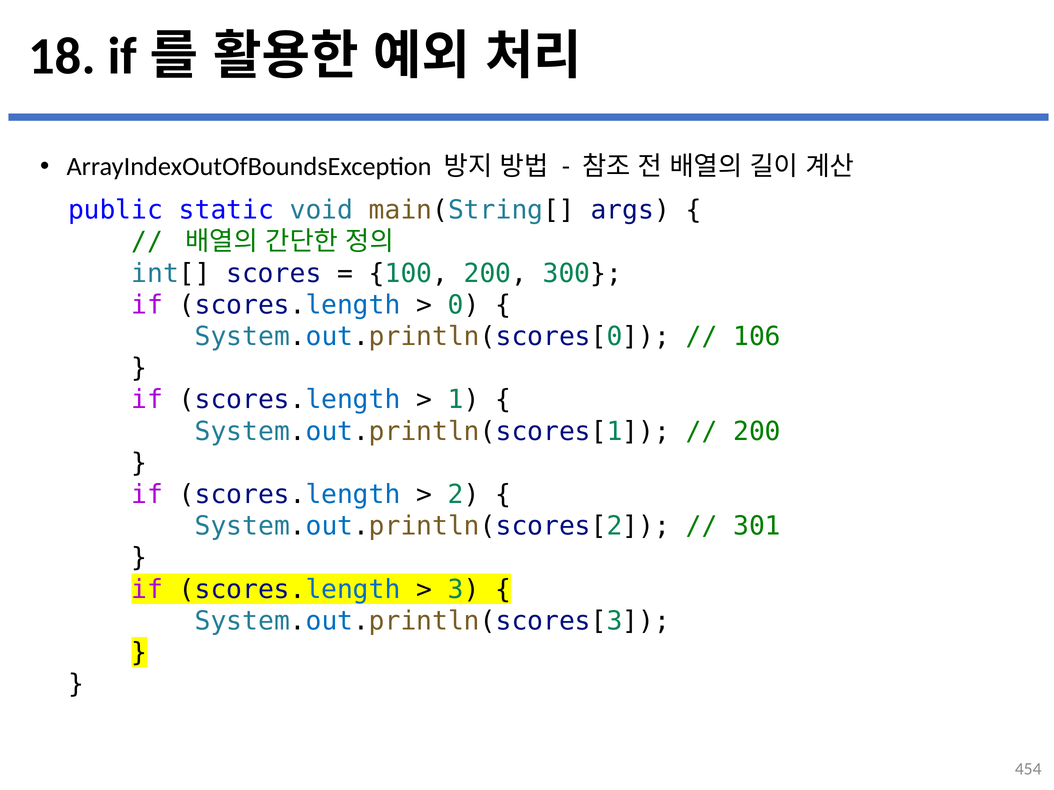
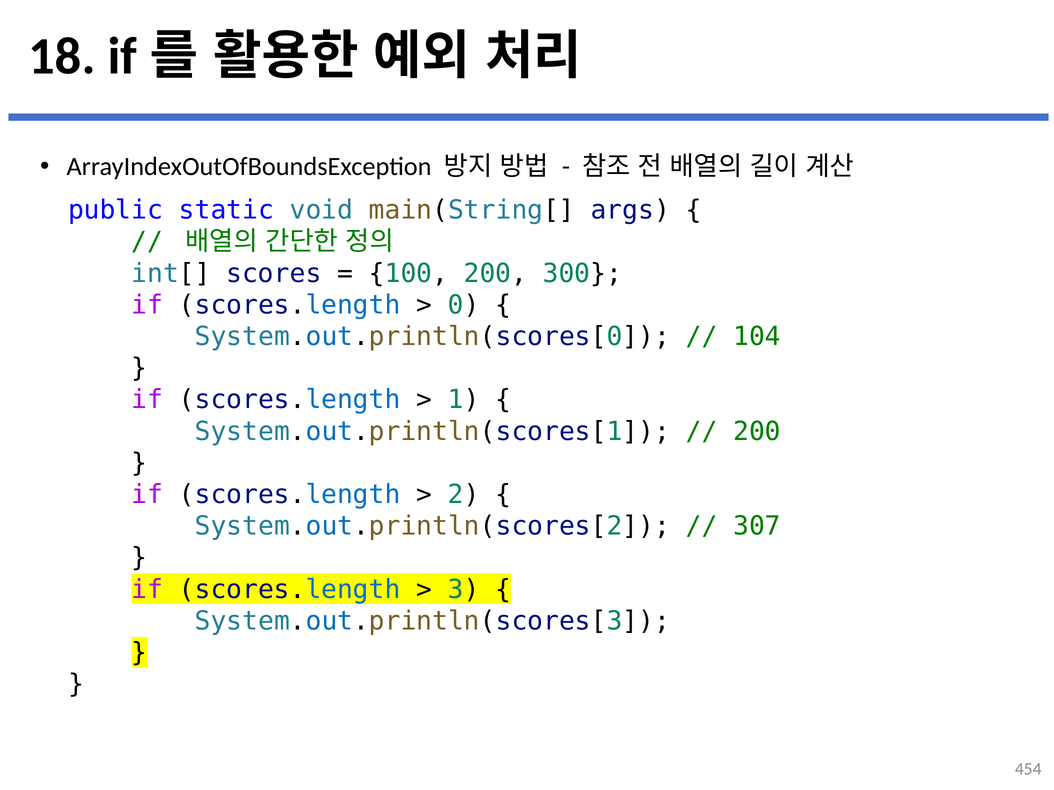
106: 106 -> 104
301: 301 -> 307
